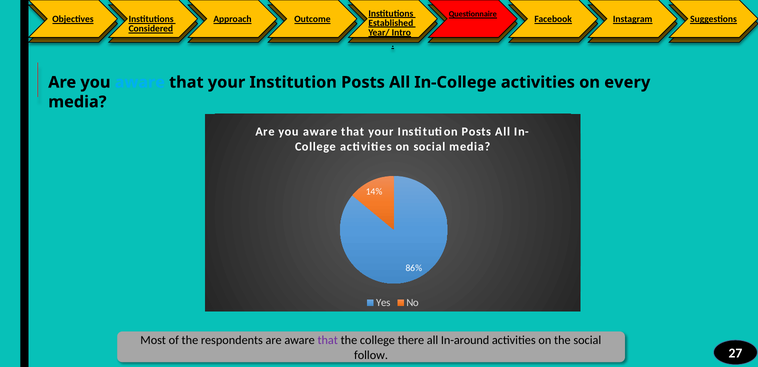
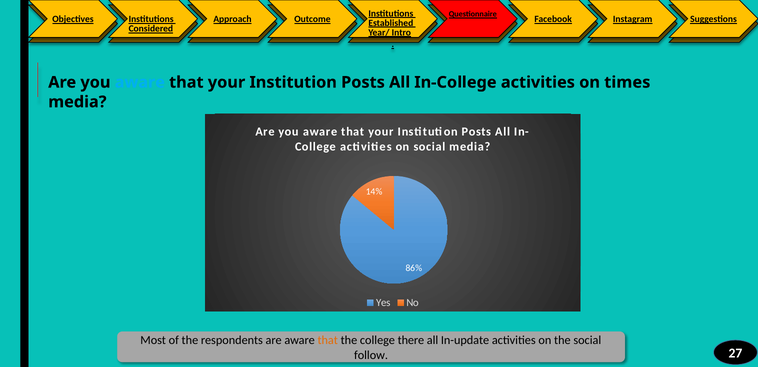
every: every -> times
that at (328, 340) colour: purple -> orange
In-around: In-around -> In-update
